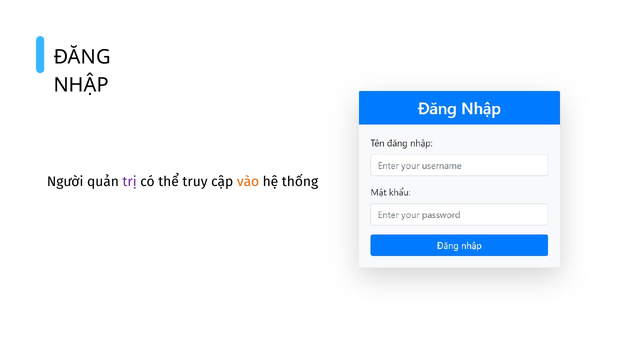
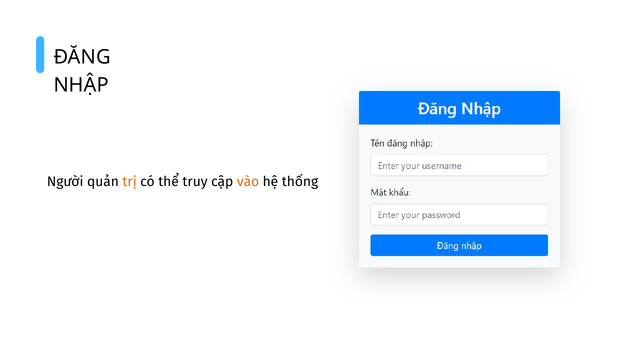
trị colour: purple -> orange
